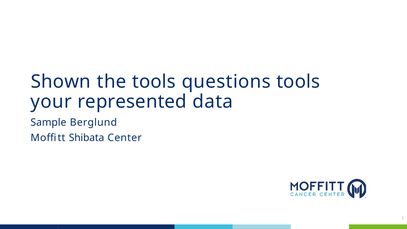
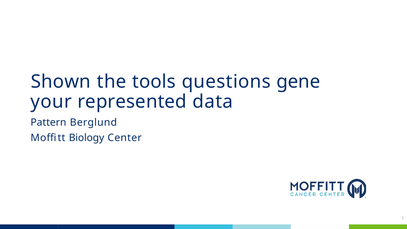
questions tools: tools -> gene
Sample: Sample -> Pattern
Shibata: Shibata -> Biology
